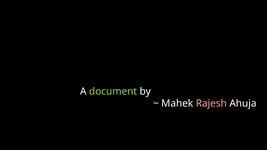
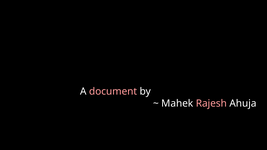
document colour: light green -> pink
